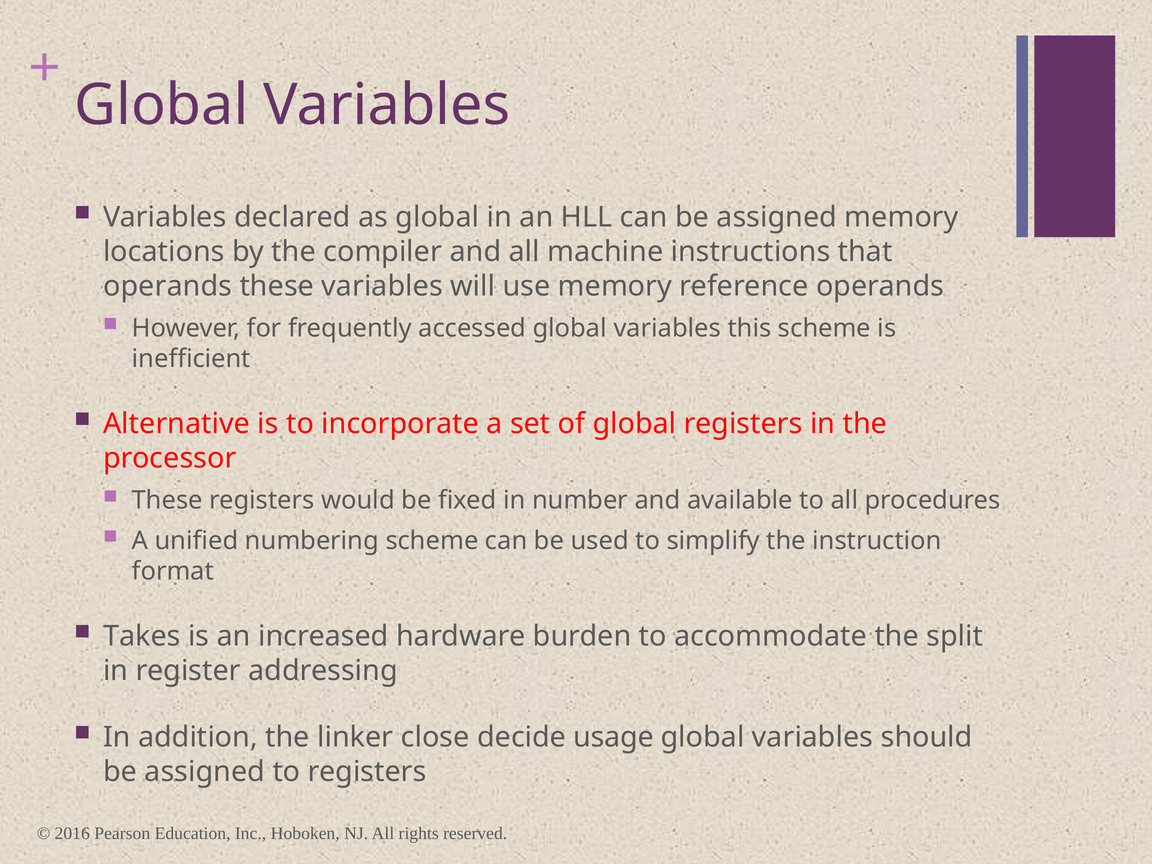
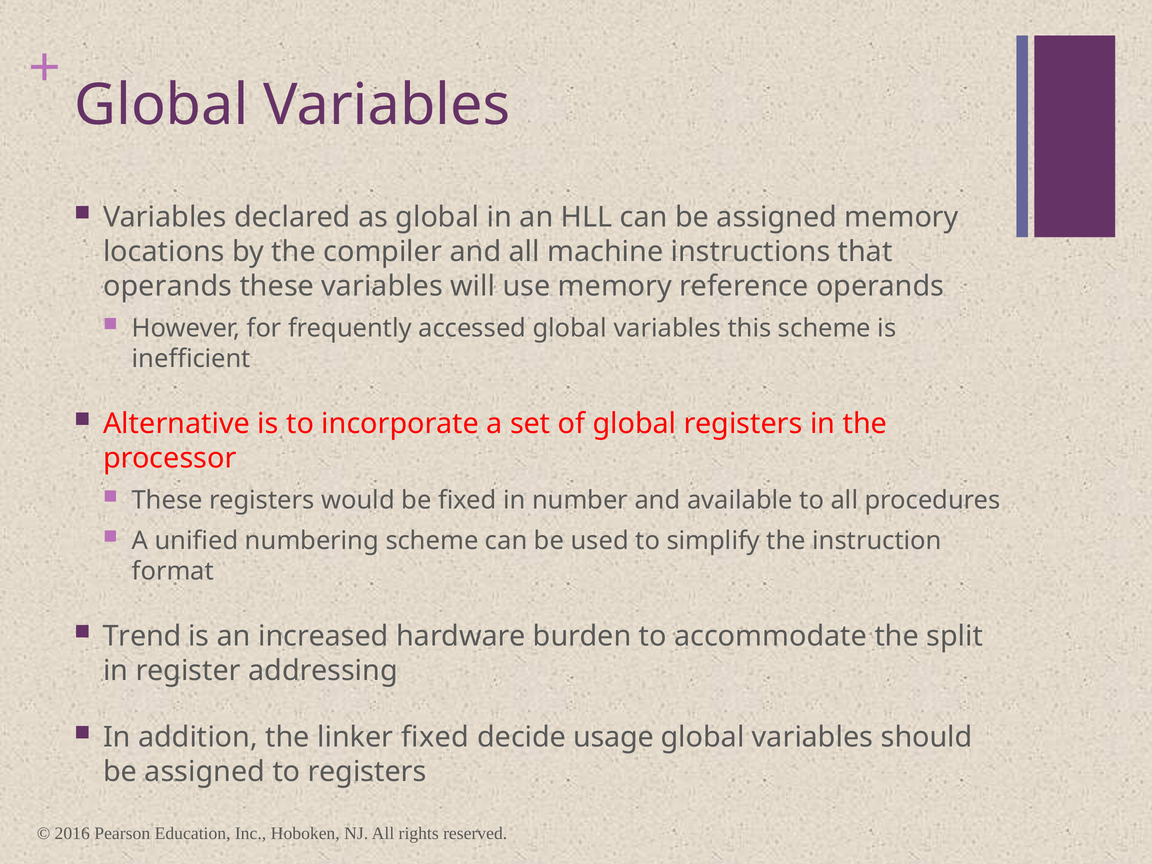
Takes: Takes -> Trend
linker close: close -> fixed
